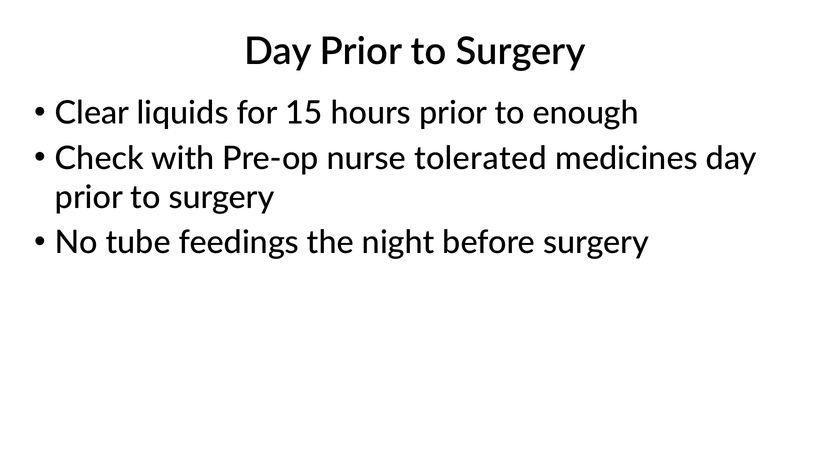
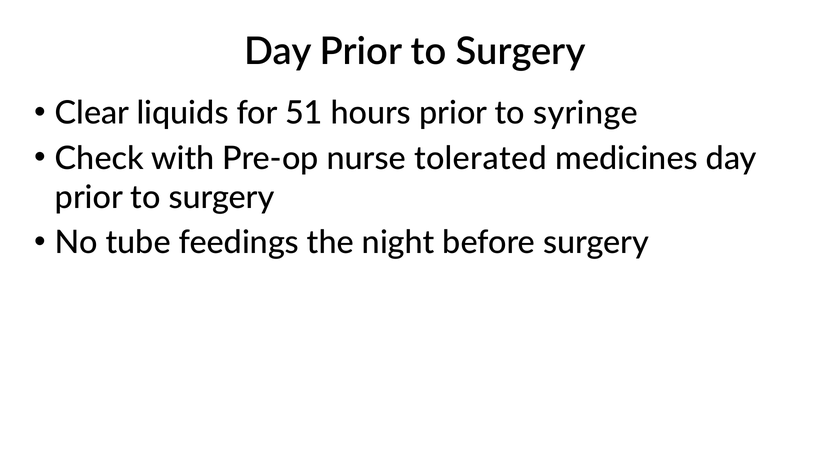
15: 15 -> 51
enough: enough -> syringe
